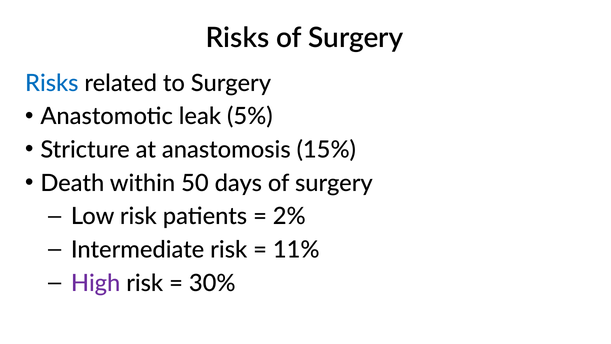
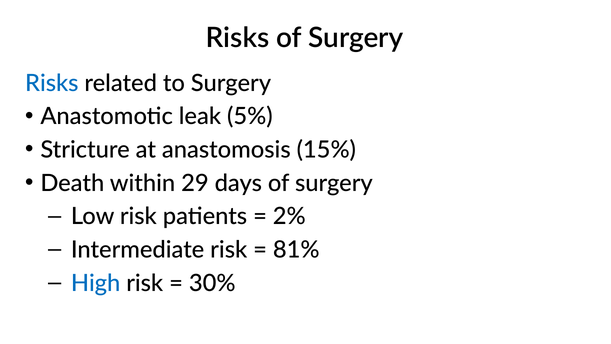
50: 50 -> 29
11%: 11% -> 81%
High colour: purple -> blue
